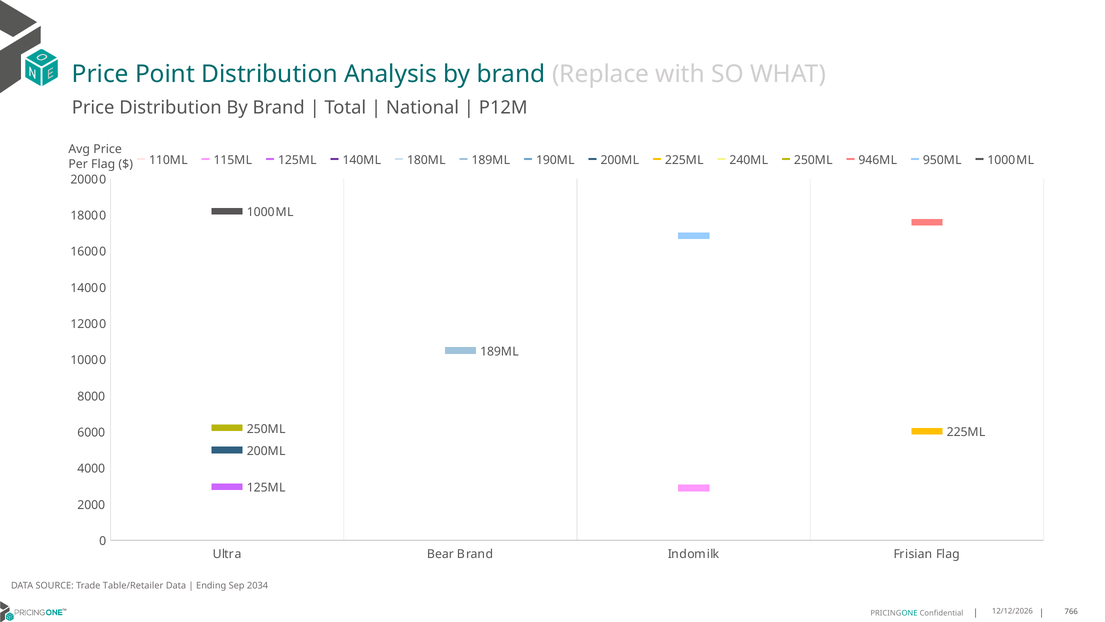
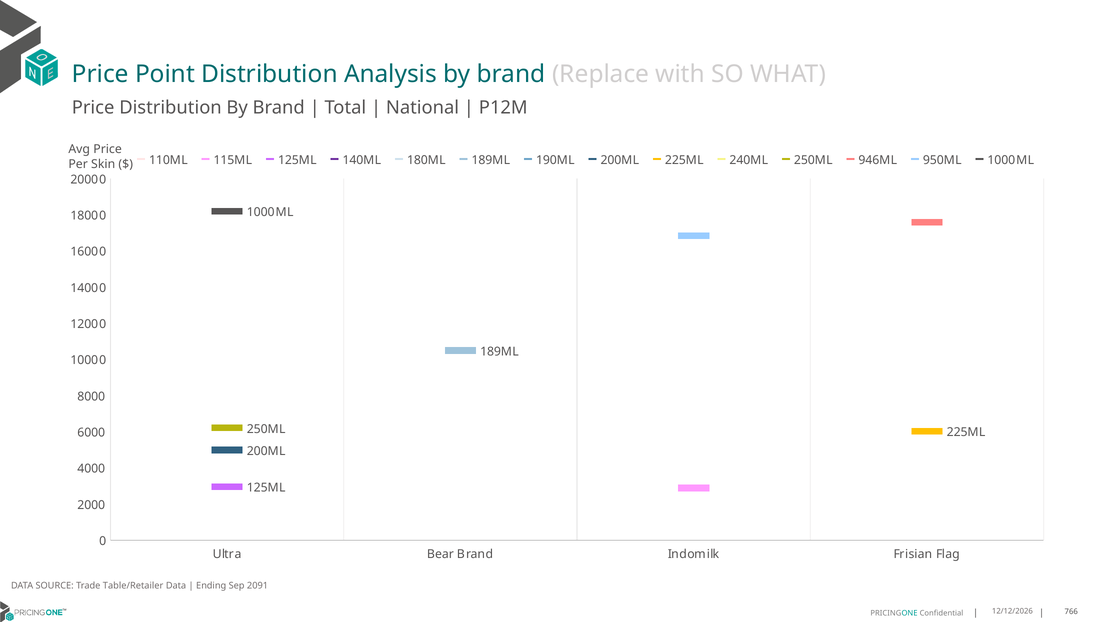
Per Flag: Flag -> Skin
2034: 2034 -> 2091
